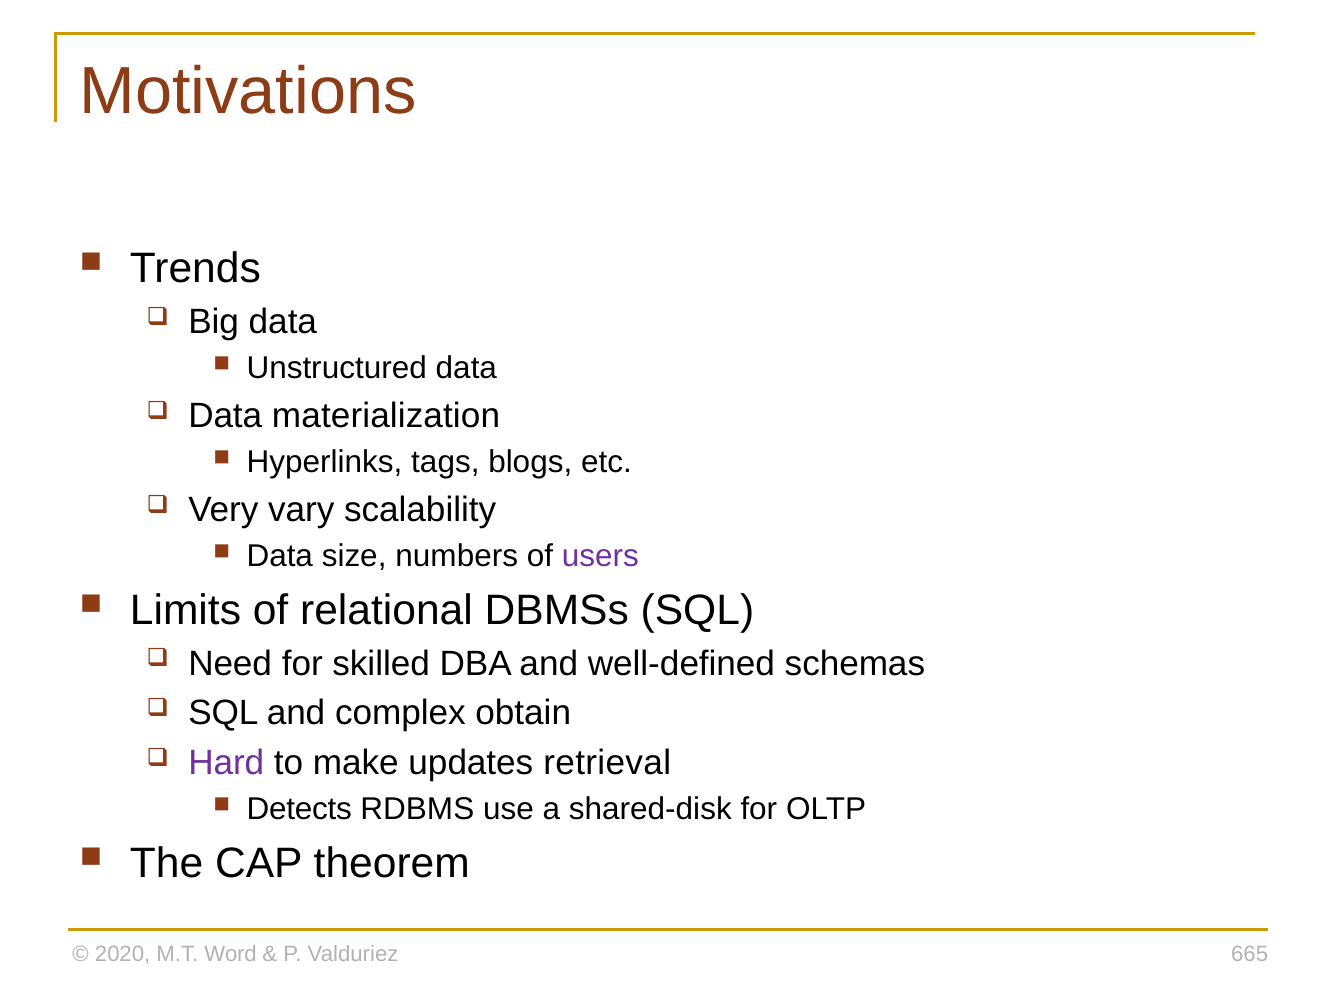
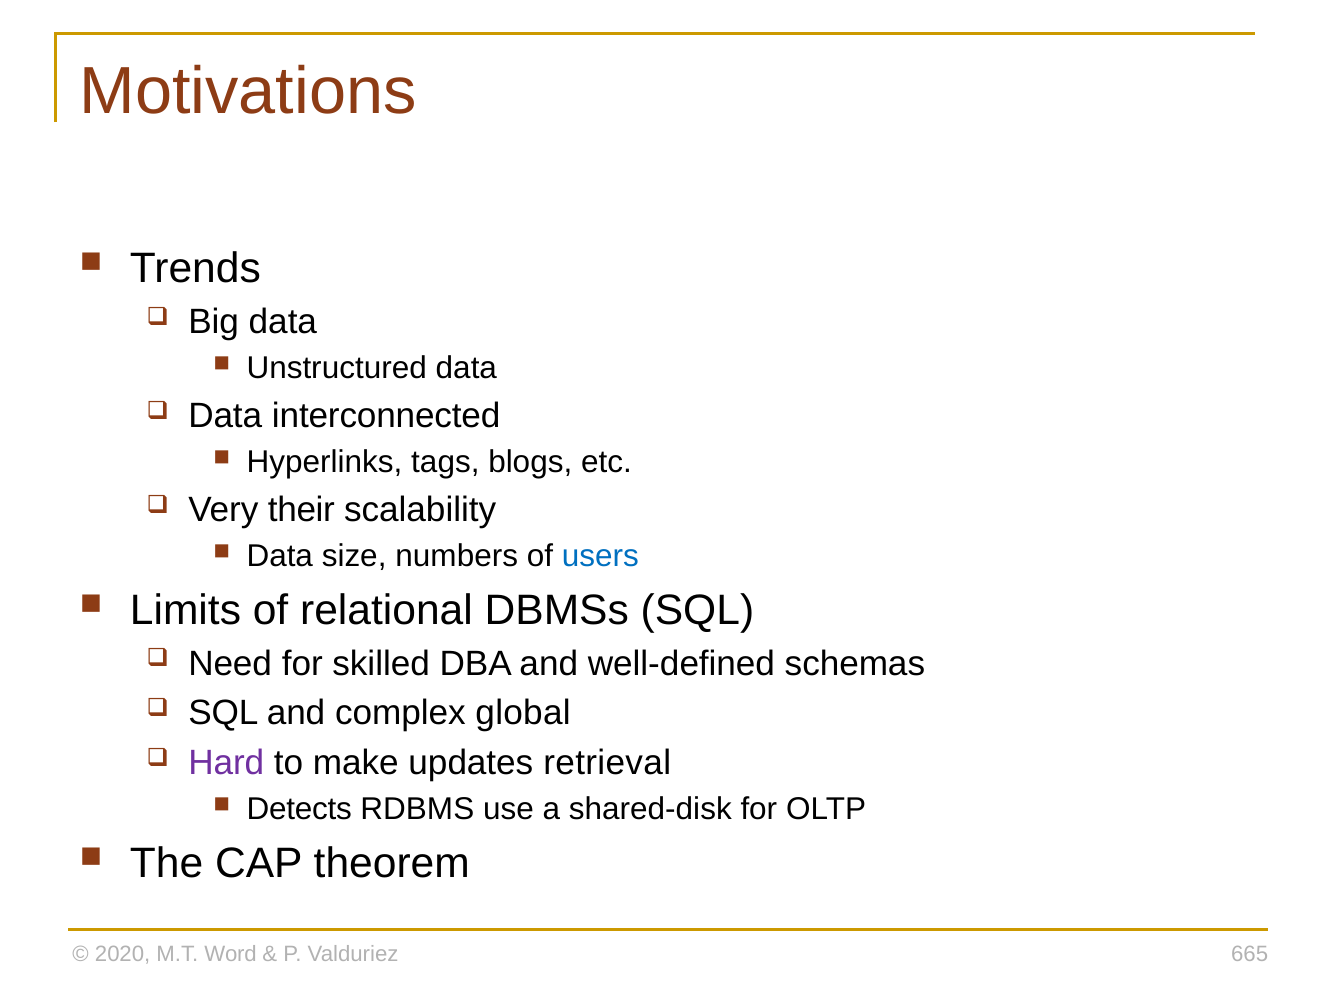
materialization: materialization -> interconnected
vary: vary -> their
users colour: purple -> blue
obtain: obtain -> global
